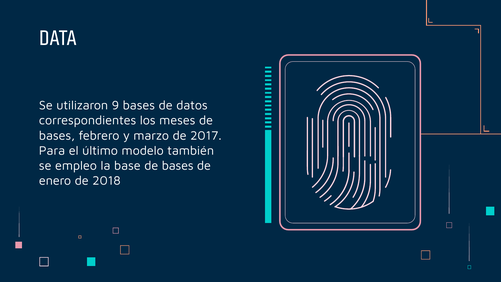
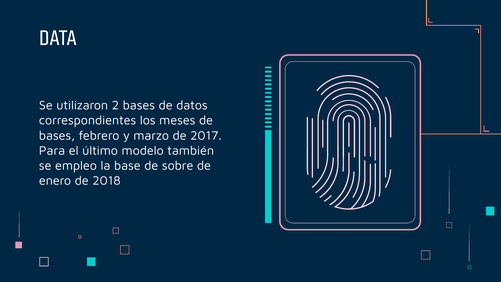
9: 9 -> 2
base de bases: bases -> sobre
